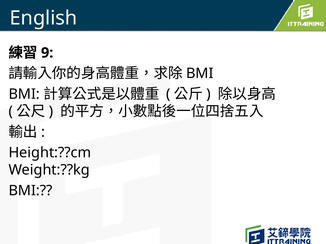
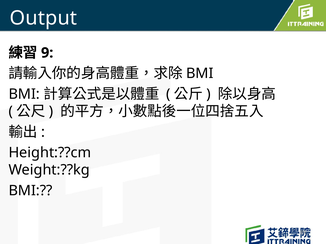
English: English -> Output
